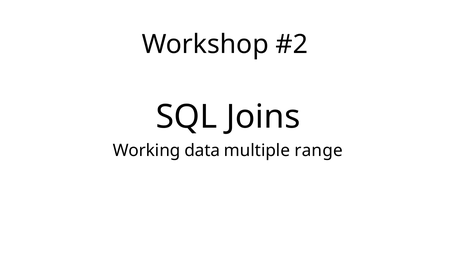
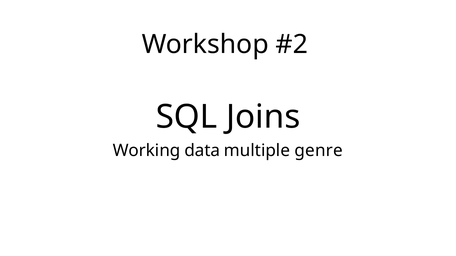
range: range -> genre
